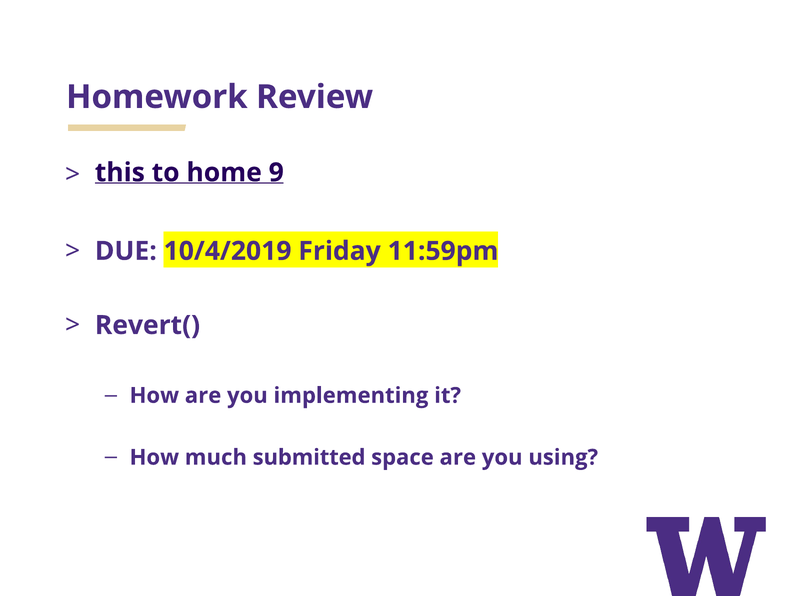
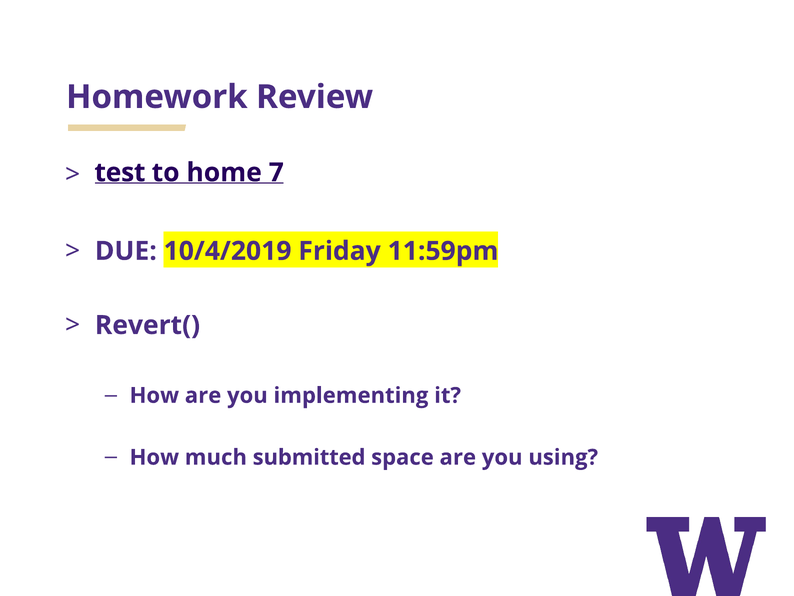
this: this -> test
9: 9 -> 7
